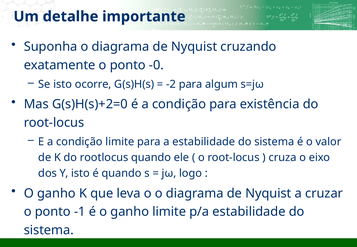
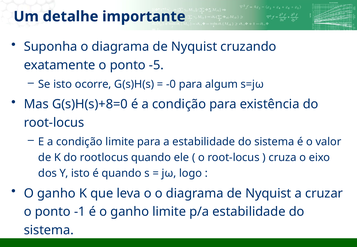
-0: -0 -> -5
-2: -2 -> -0
G(s)H(s)+2=0: G(s)H(s)+2=0 -> G(s)H(s)+8=0
